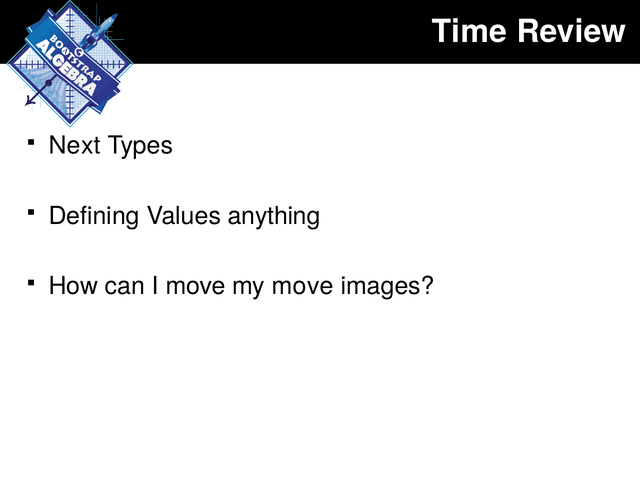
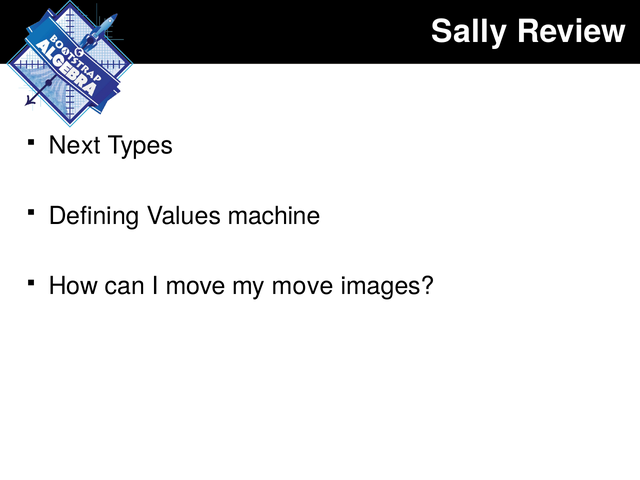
Time: Time -> Sally
anything: anything -> machine
